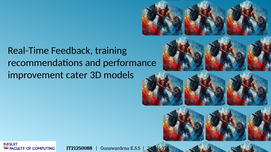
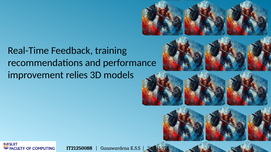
cater: cater -> relies
